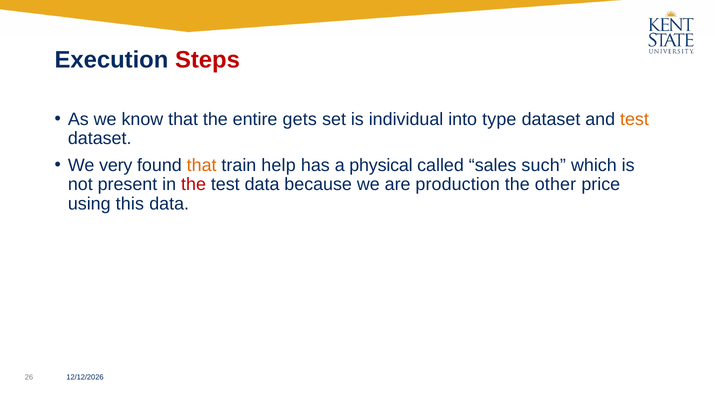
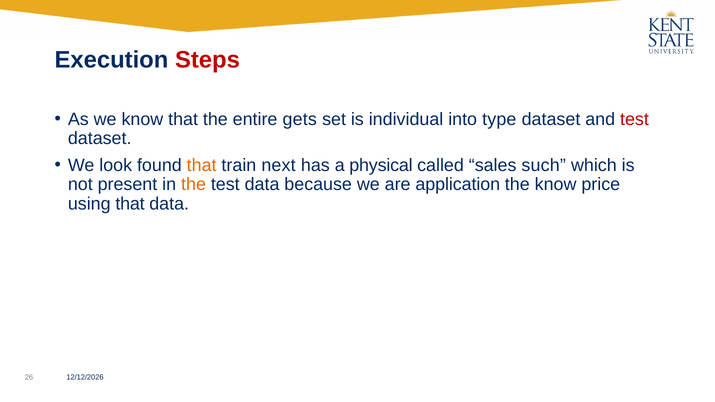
test at (634, 119) colour: orange -> red
very: very -> look
help: help -> next
the at (194, 185) colour: red -> orange
production: production -> application
the other: other -> know
using this: this -> that
